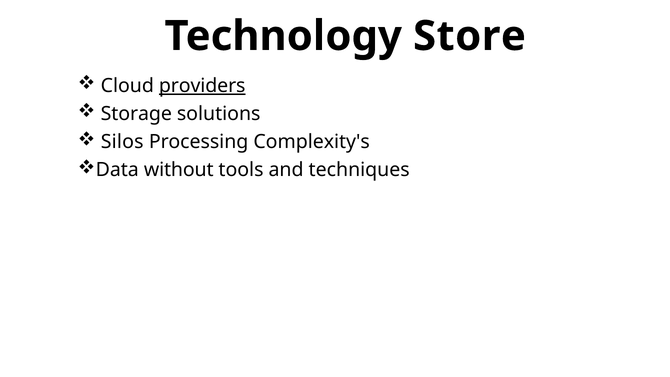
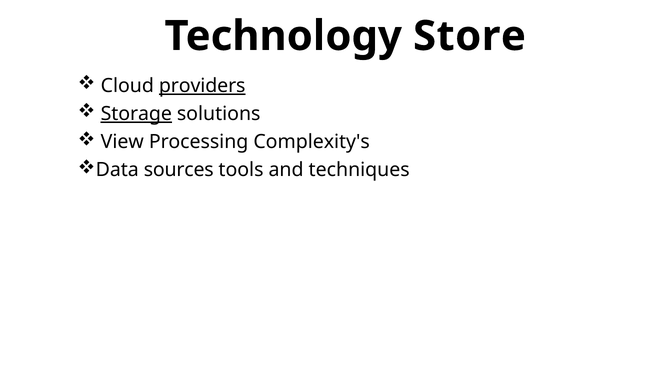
Storage underline: none -> present
Silos: Silos -> View
without: without -> sources
